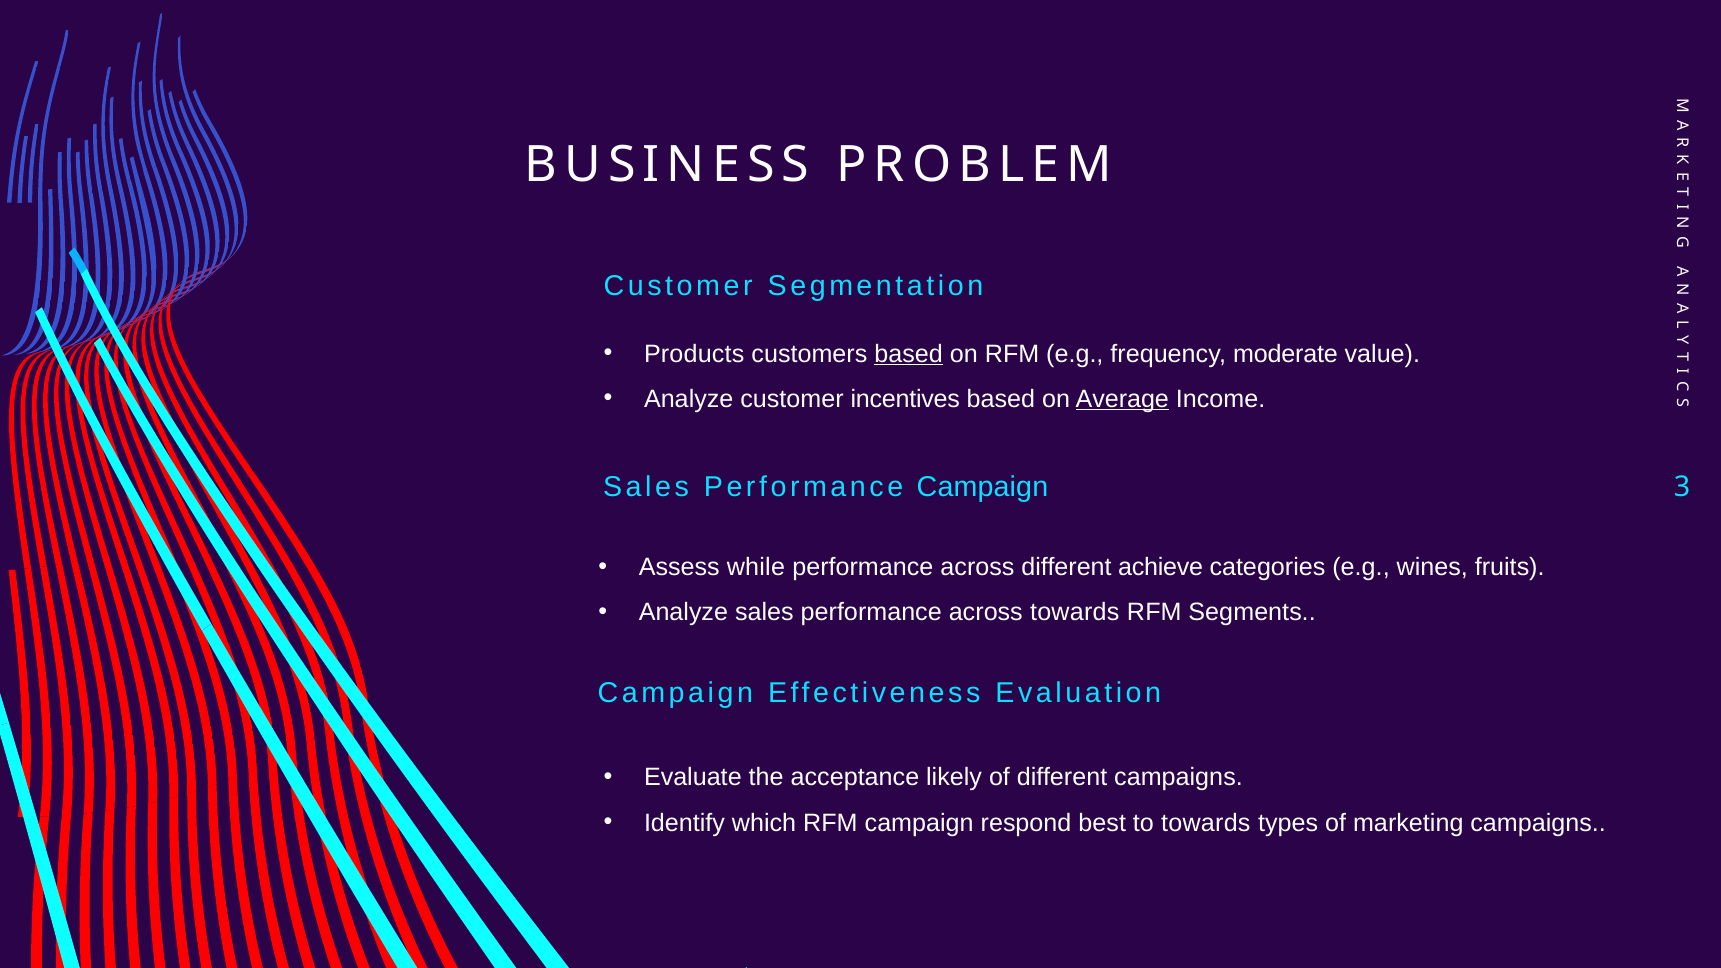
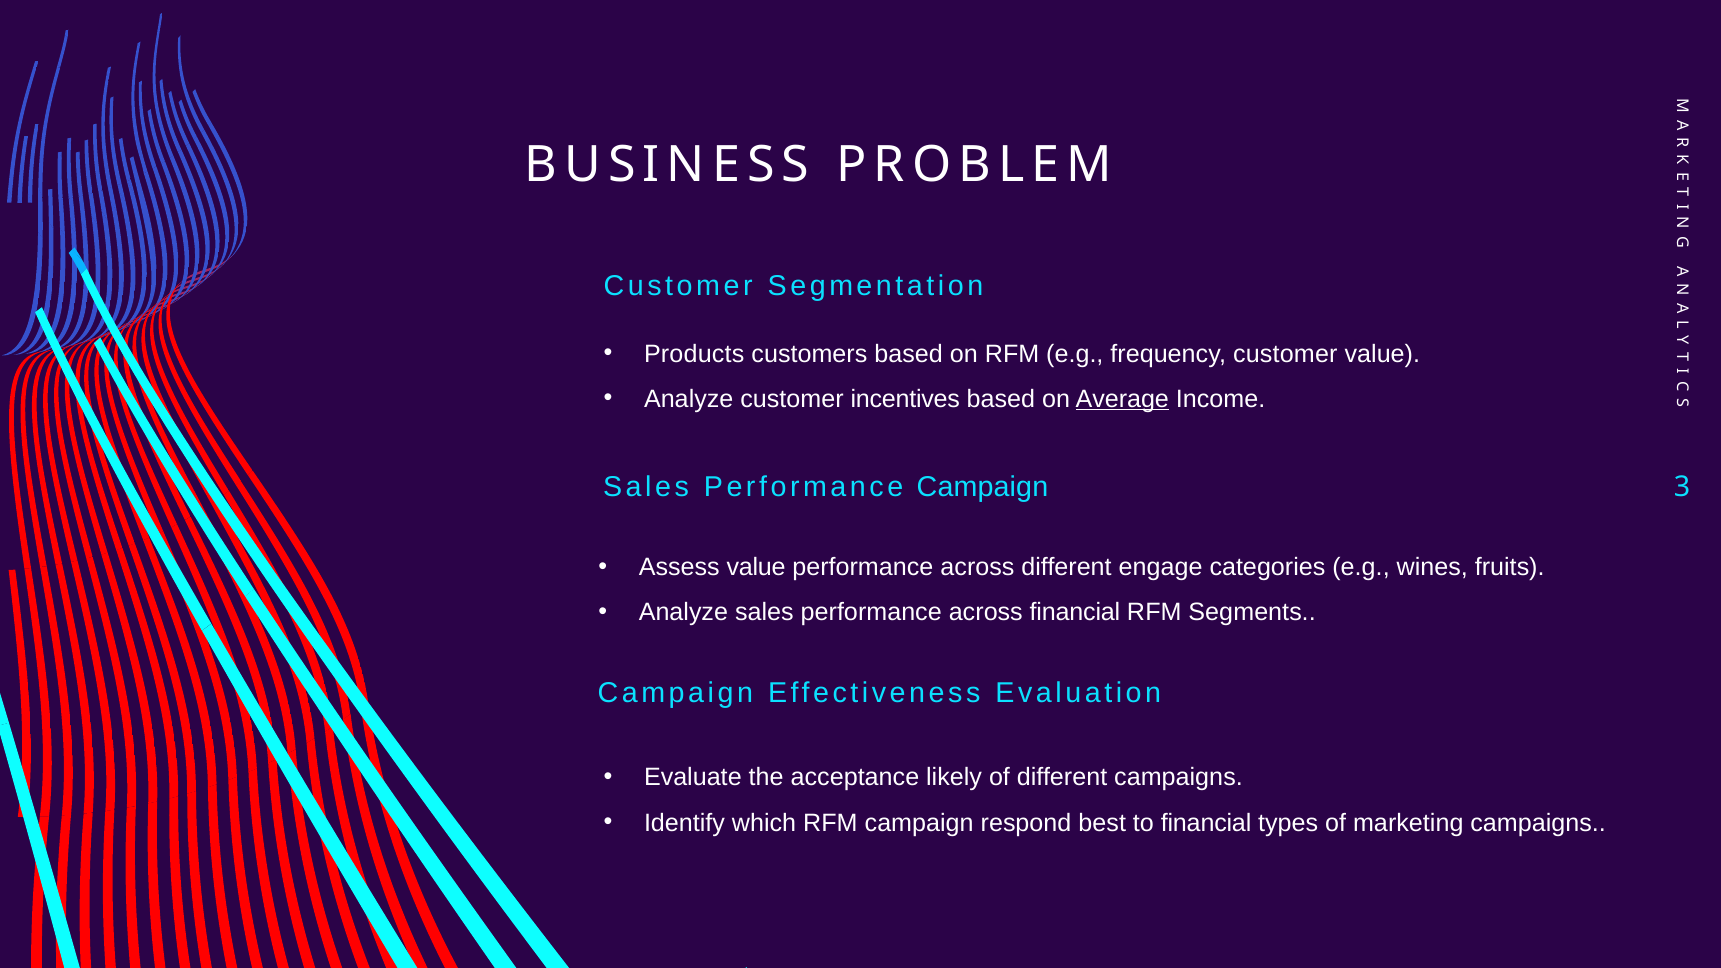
based at (909, 354) underline: present -> none
frequency moderate: moderate -> customer
Assess while: while -> value
achieve: achieve -> engage
across towards: towards -> financial
to towards: towards -> financial
